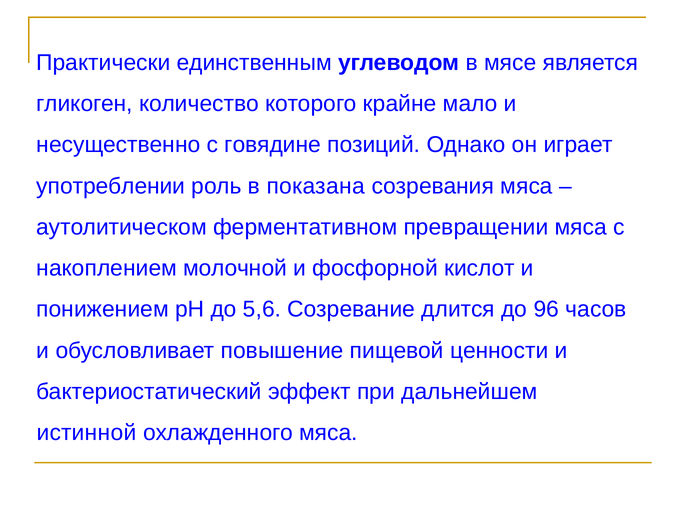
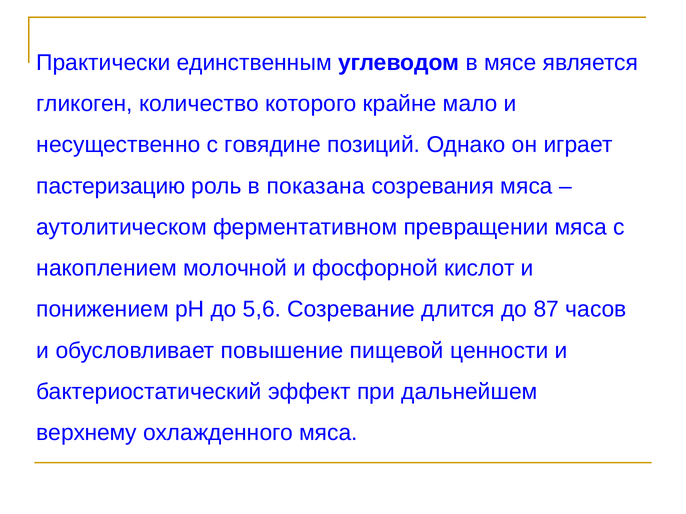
употреблении: употреблении -> пастеризацию
96: 96 -> 87
истинной: истинной -> верхнему
